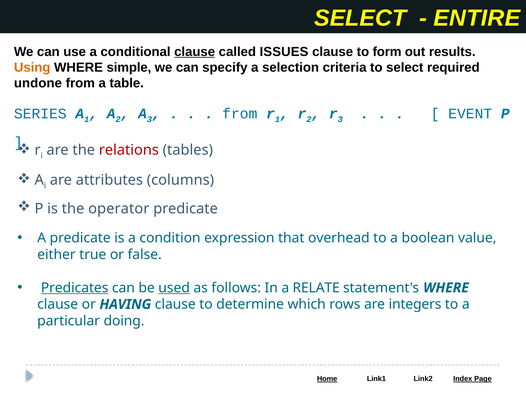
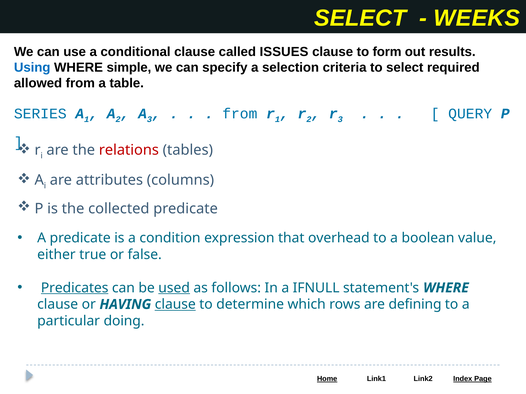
ENTIRE: ENTIRE -> WEEKS
clause at (195, 52) underline: present -> none
Using colour: orange -> blue
undone: undone -> allowed
EVENT: EVENT -> QUERY
operator: operator -> collected
RELATE: RELATE -> IFNULL
clause at (175, 305) underline: none -> present
integers: integers -> defining
